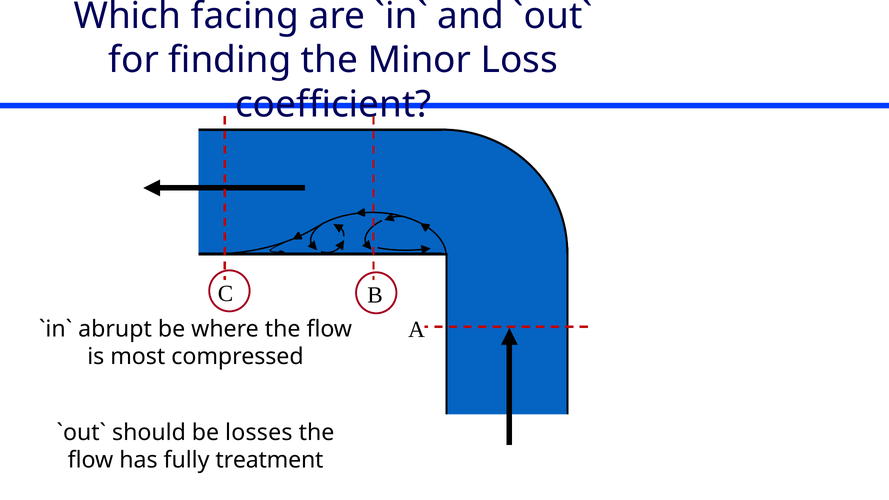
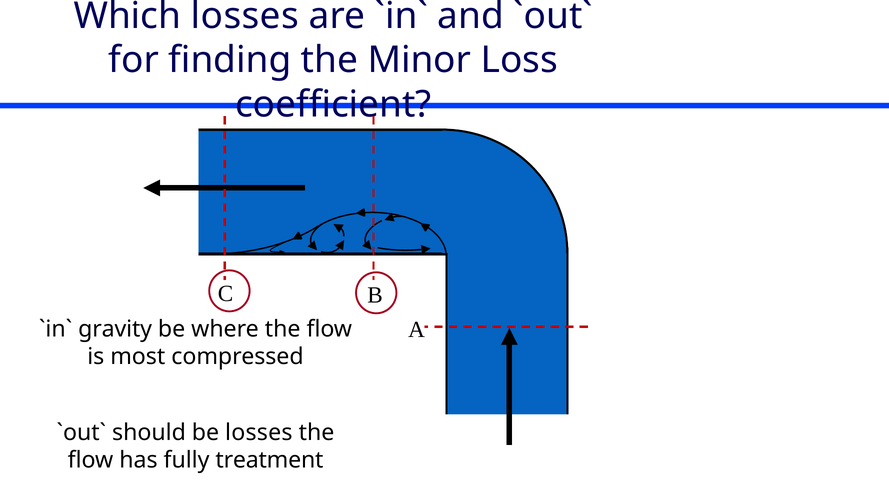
Which facing: facing -> losses
abrupt: abrupt -> gravity
